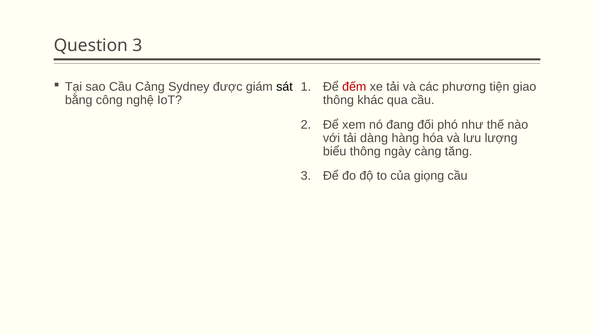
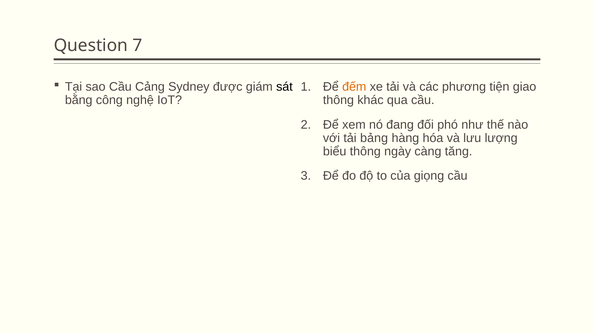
Question 3: 3 -> 7
đếm colour: red -> orange
dàng: dàng -> bảng
